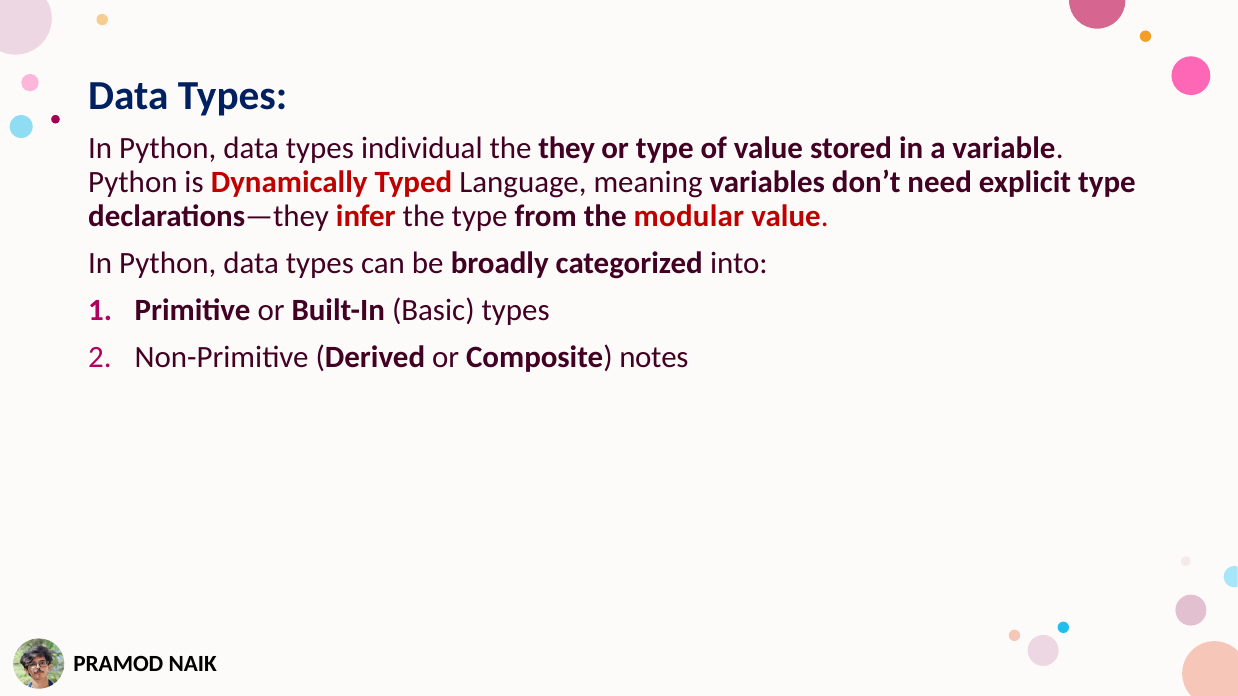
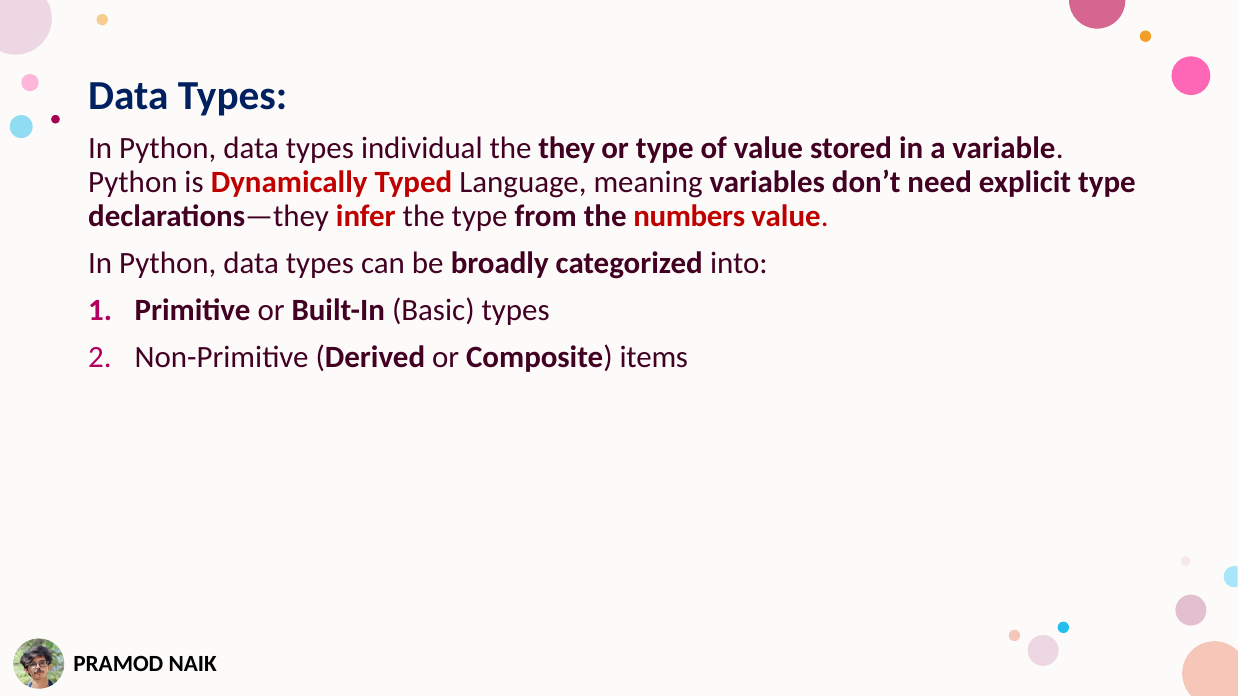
modular: modular -> numbers
notes: notes -> items
